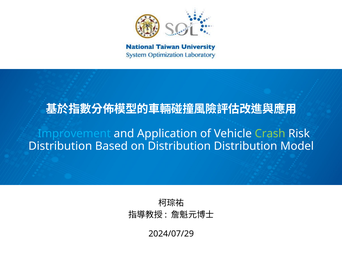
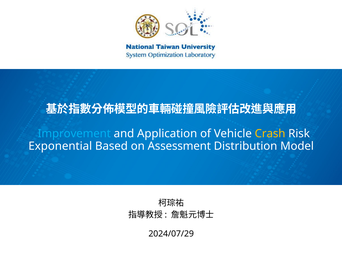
Crash colour: light green -> yellow
Distribution at (60, 146): Distribution -> Exponential
on Distribution: Distribution -> Assessment
